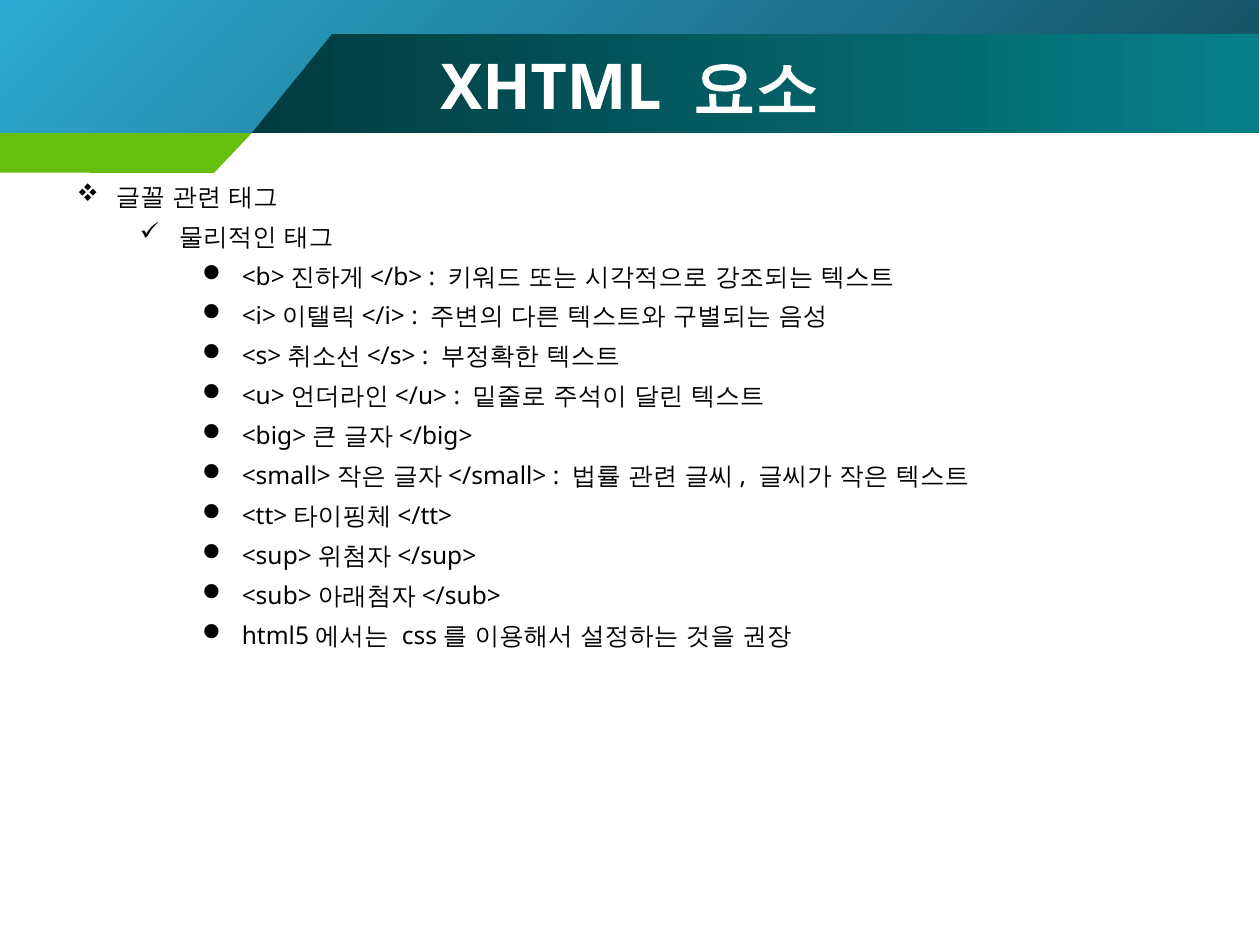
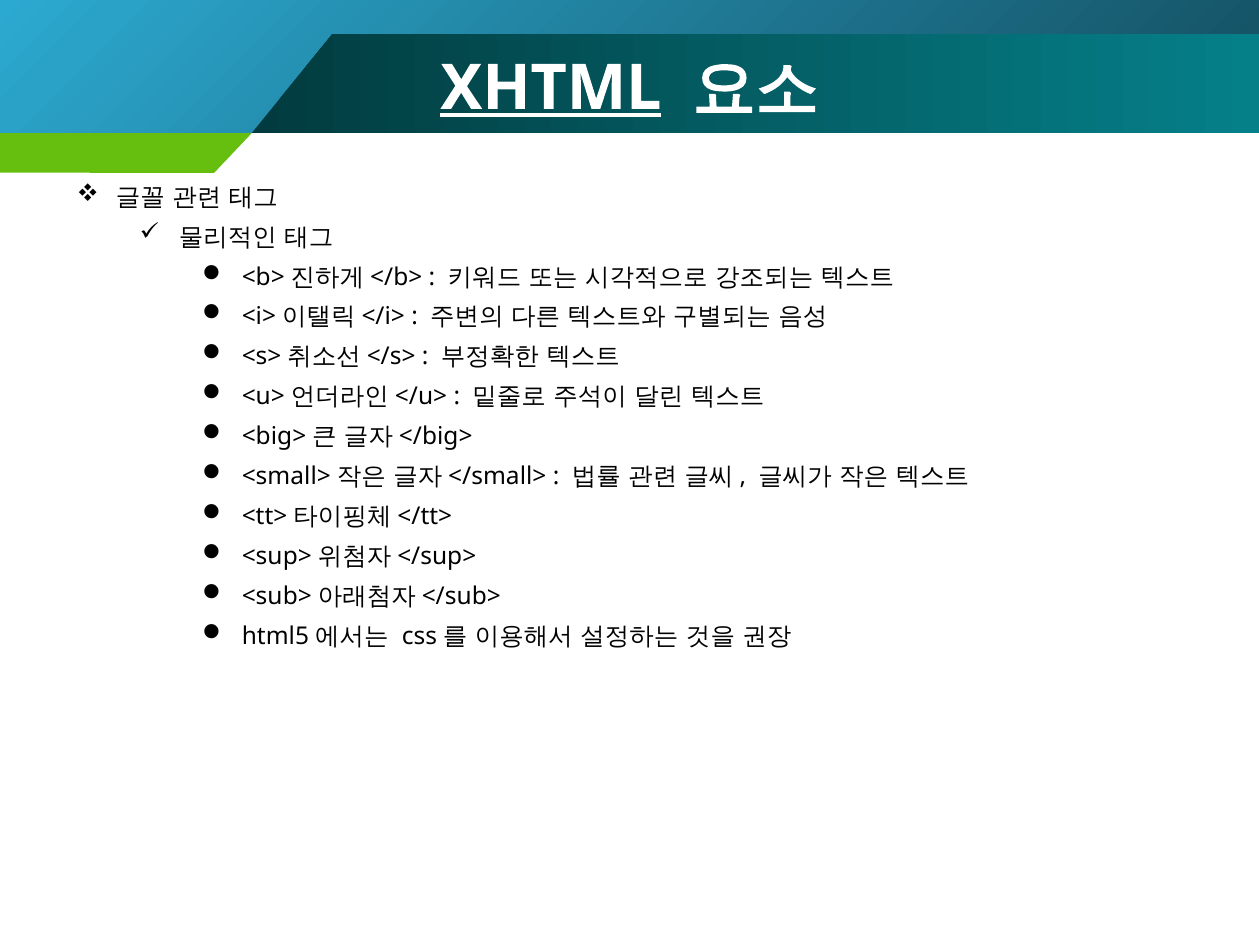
XHTML underline: none -> present
